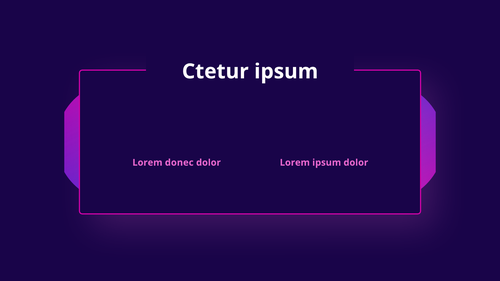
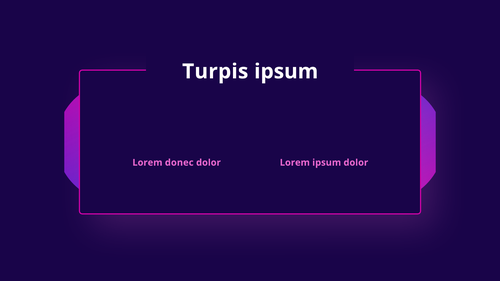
Ctetur: Ctetur -> Turpis
